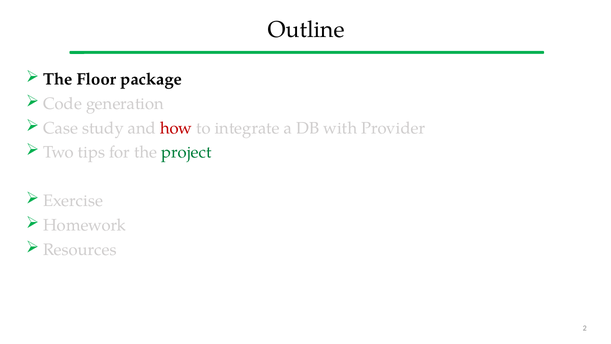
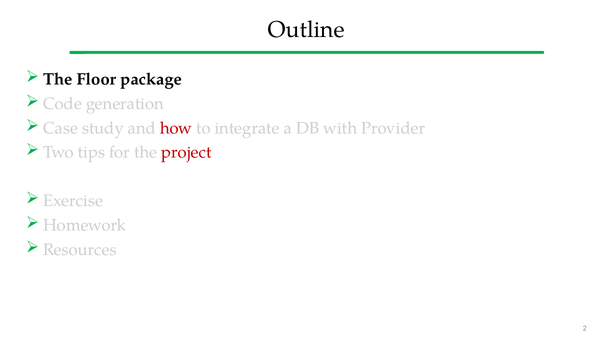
project colour: green -> red
